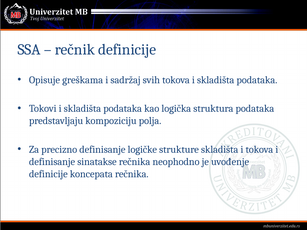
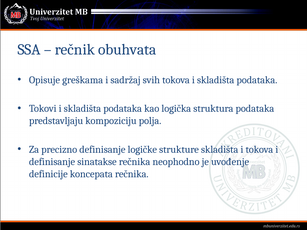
rečnik definicije: definicije -> obuhvata
